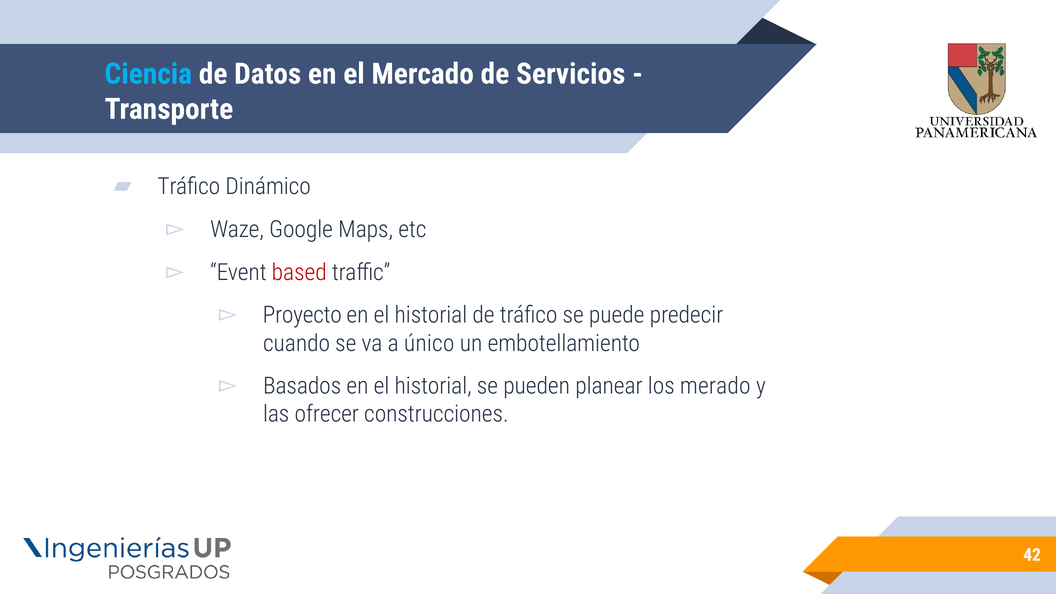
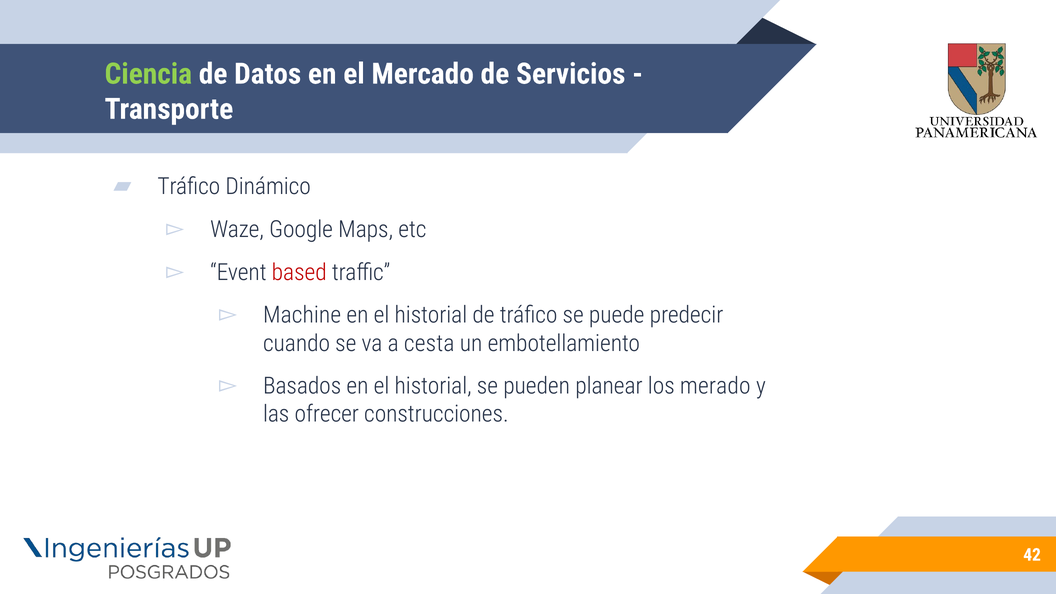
Ciencia colour: light blue -> light green
Proyecto: Proyecto -> Machine
único: único -> cesta
